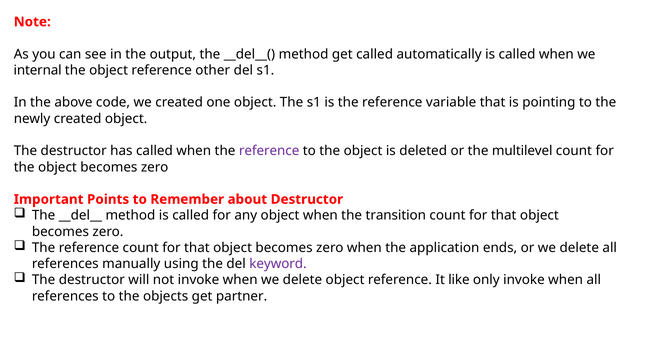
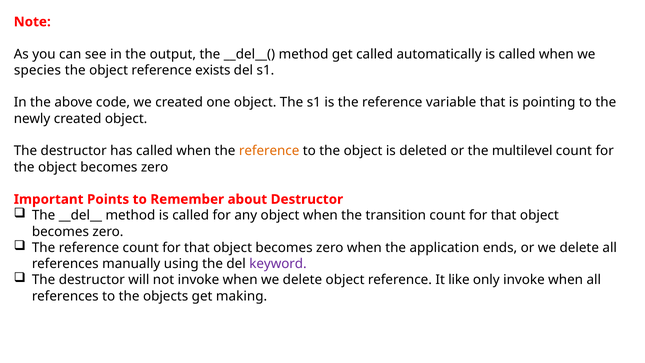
internal: internal -> species
other: other -> exists
reference at (269, 151) colour: purple -> orange
partner: partner -> making
